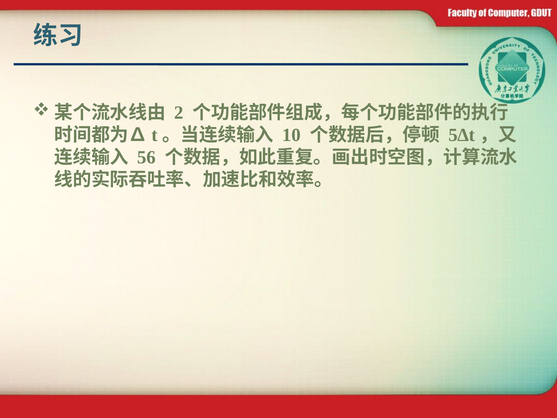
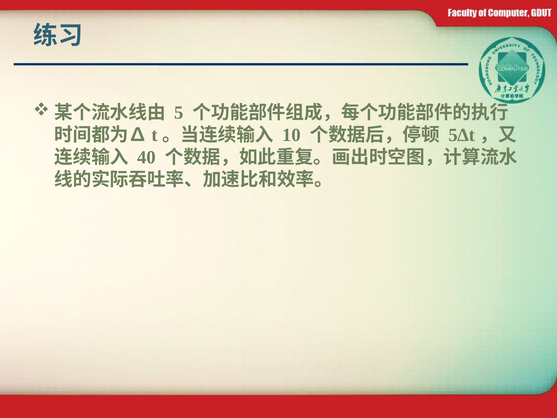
2: 2 -> 5
56: 56 -> 40
